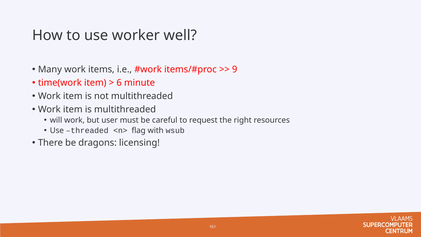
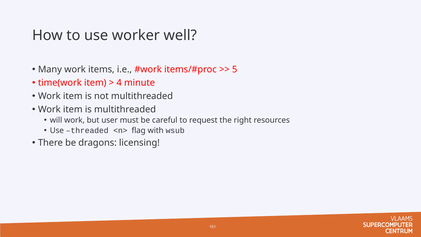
9: 9 -> 5
6: 6 -> 4
